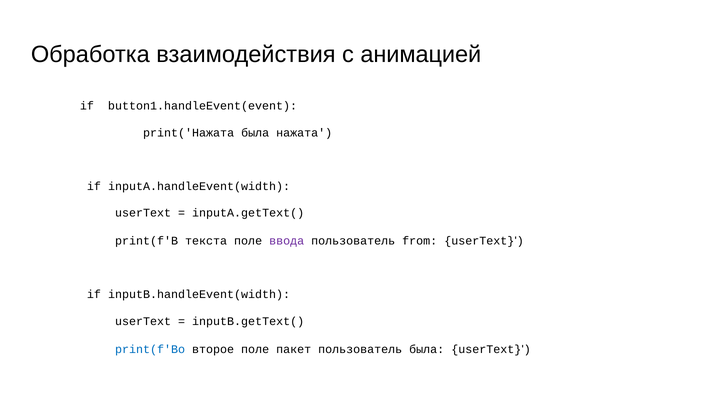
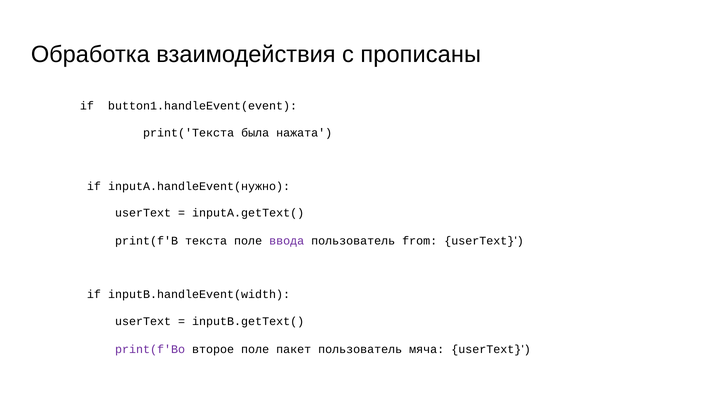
анимацией: анимацией -> прописаны
print('Нажата: print('Нажата -> print('Текста
inputA.handleEvent(width: inputA.handleEvent(width -> inputA.handleEvent(нужно
print(f'Во colour: blue -> purple
пользователь была: была -> мяча
